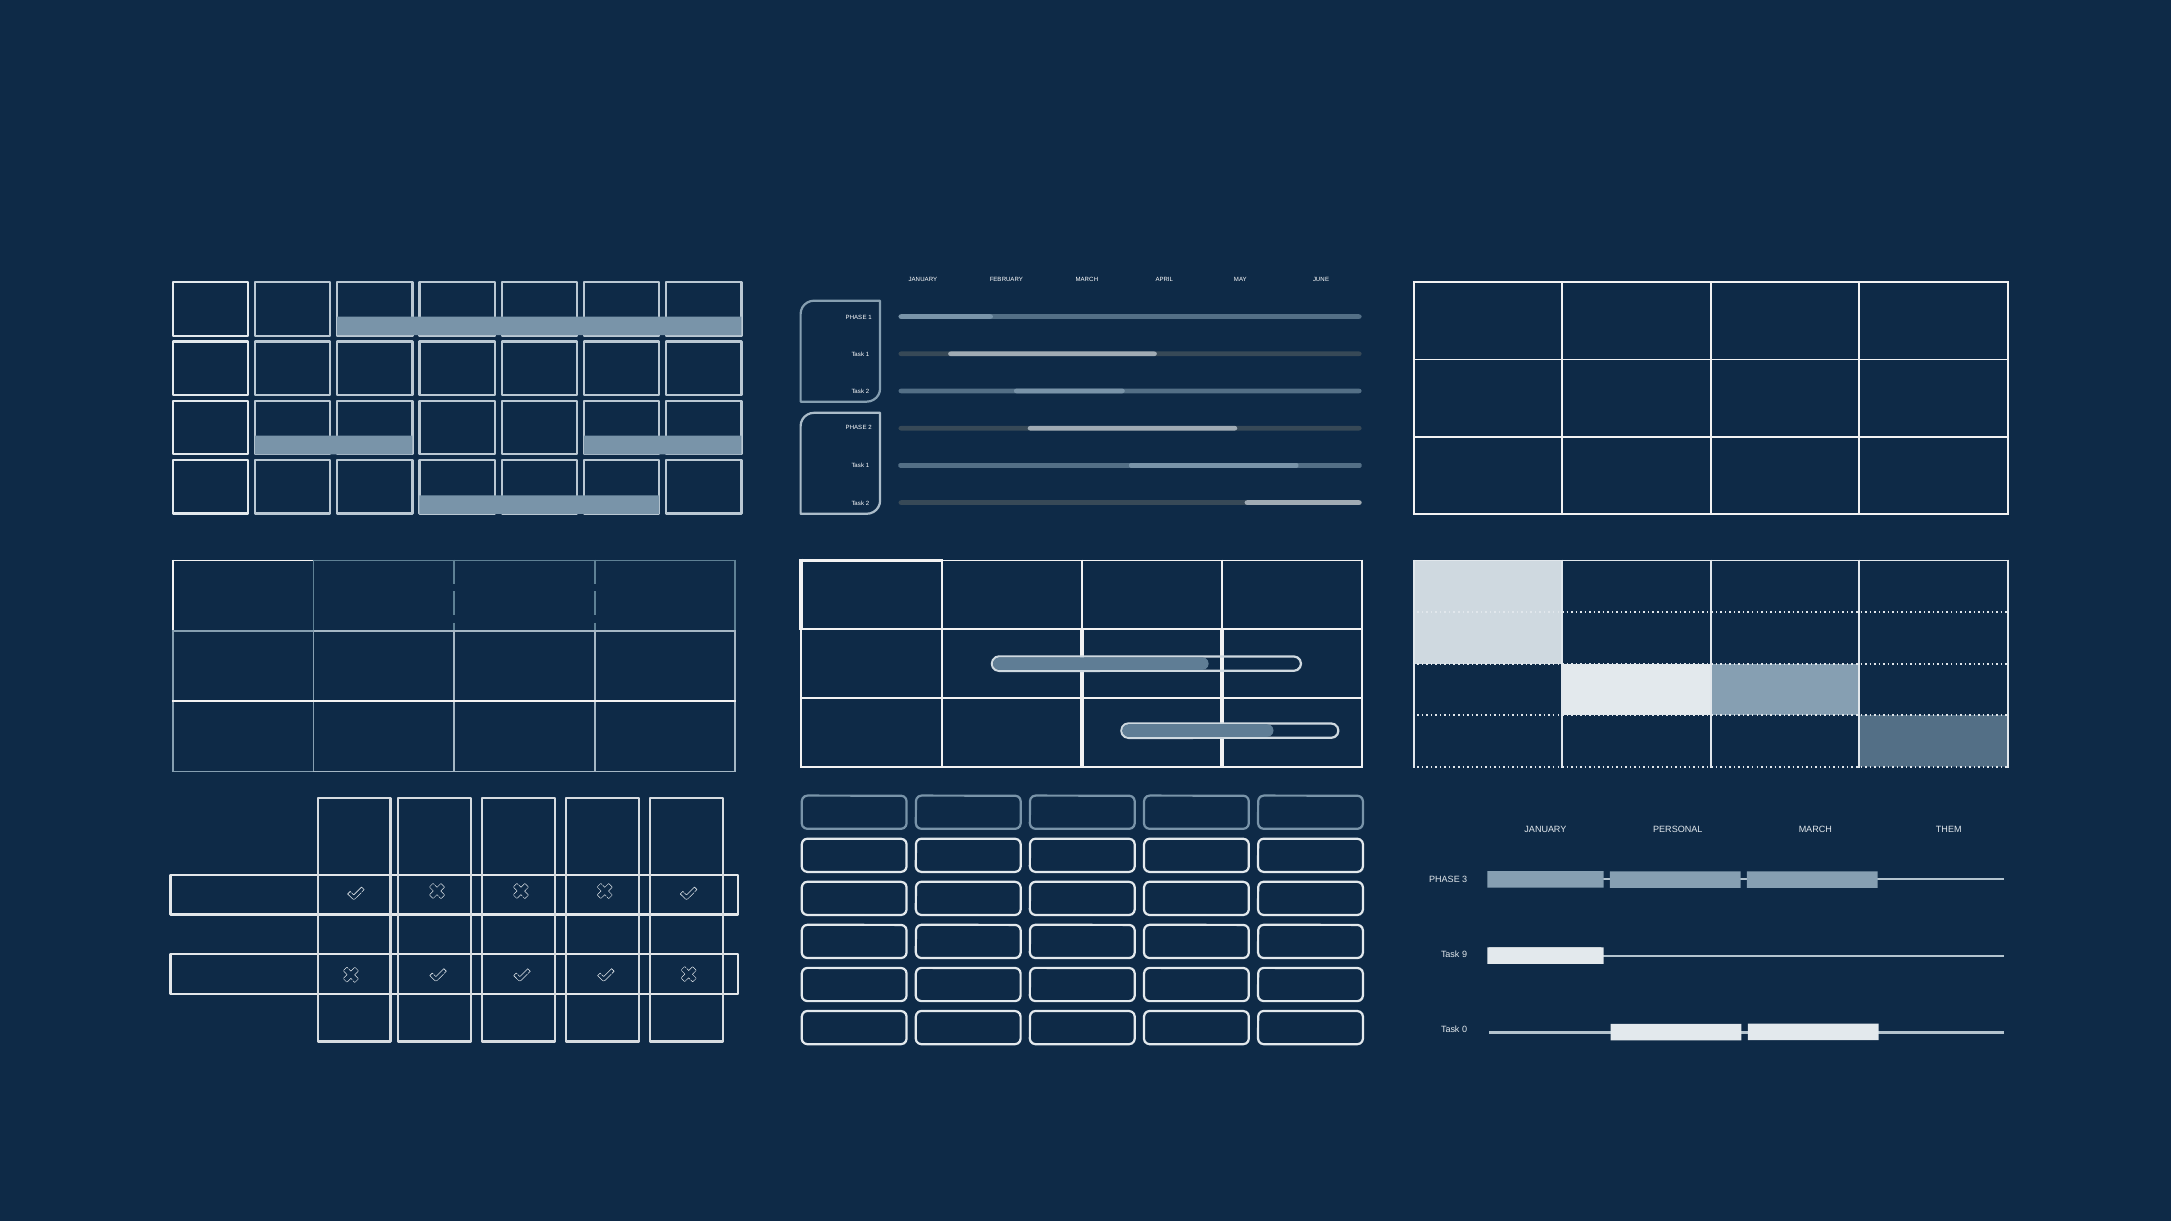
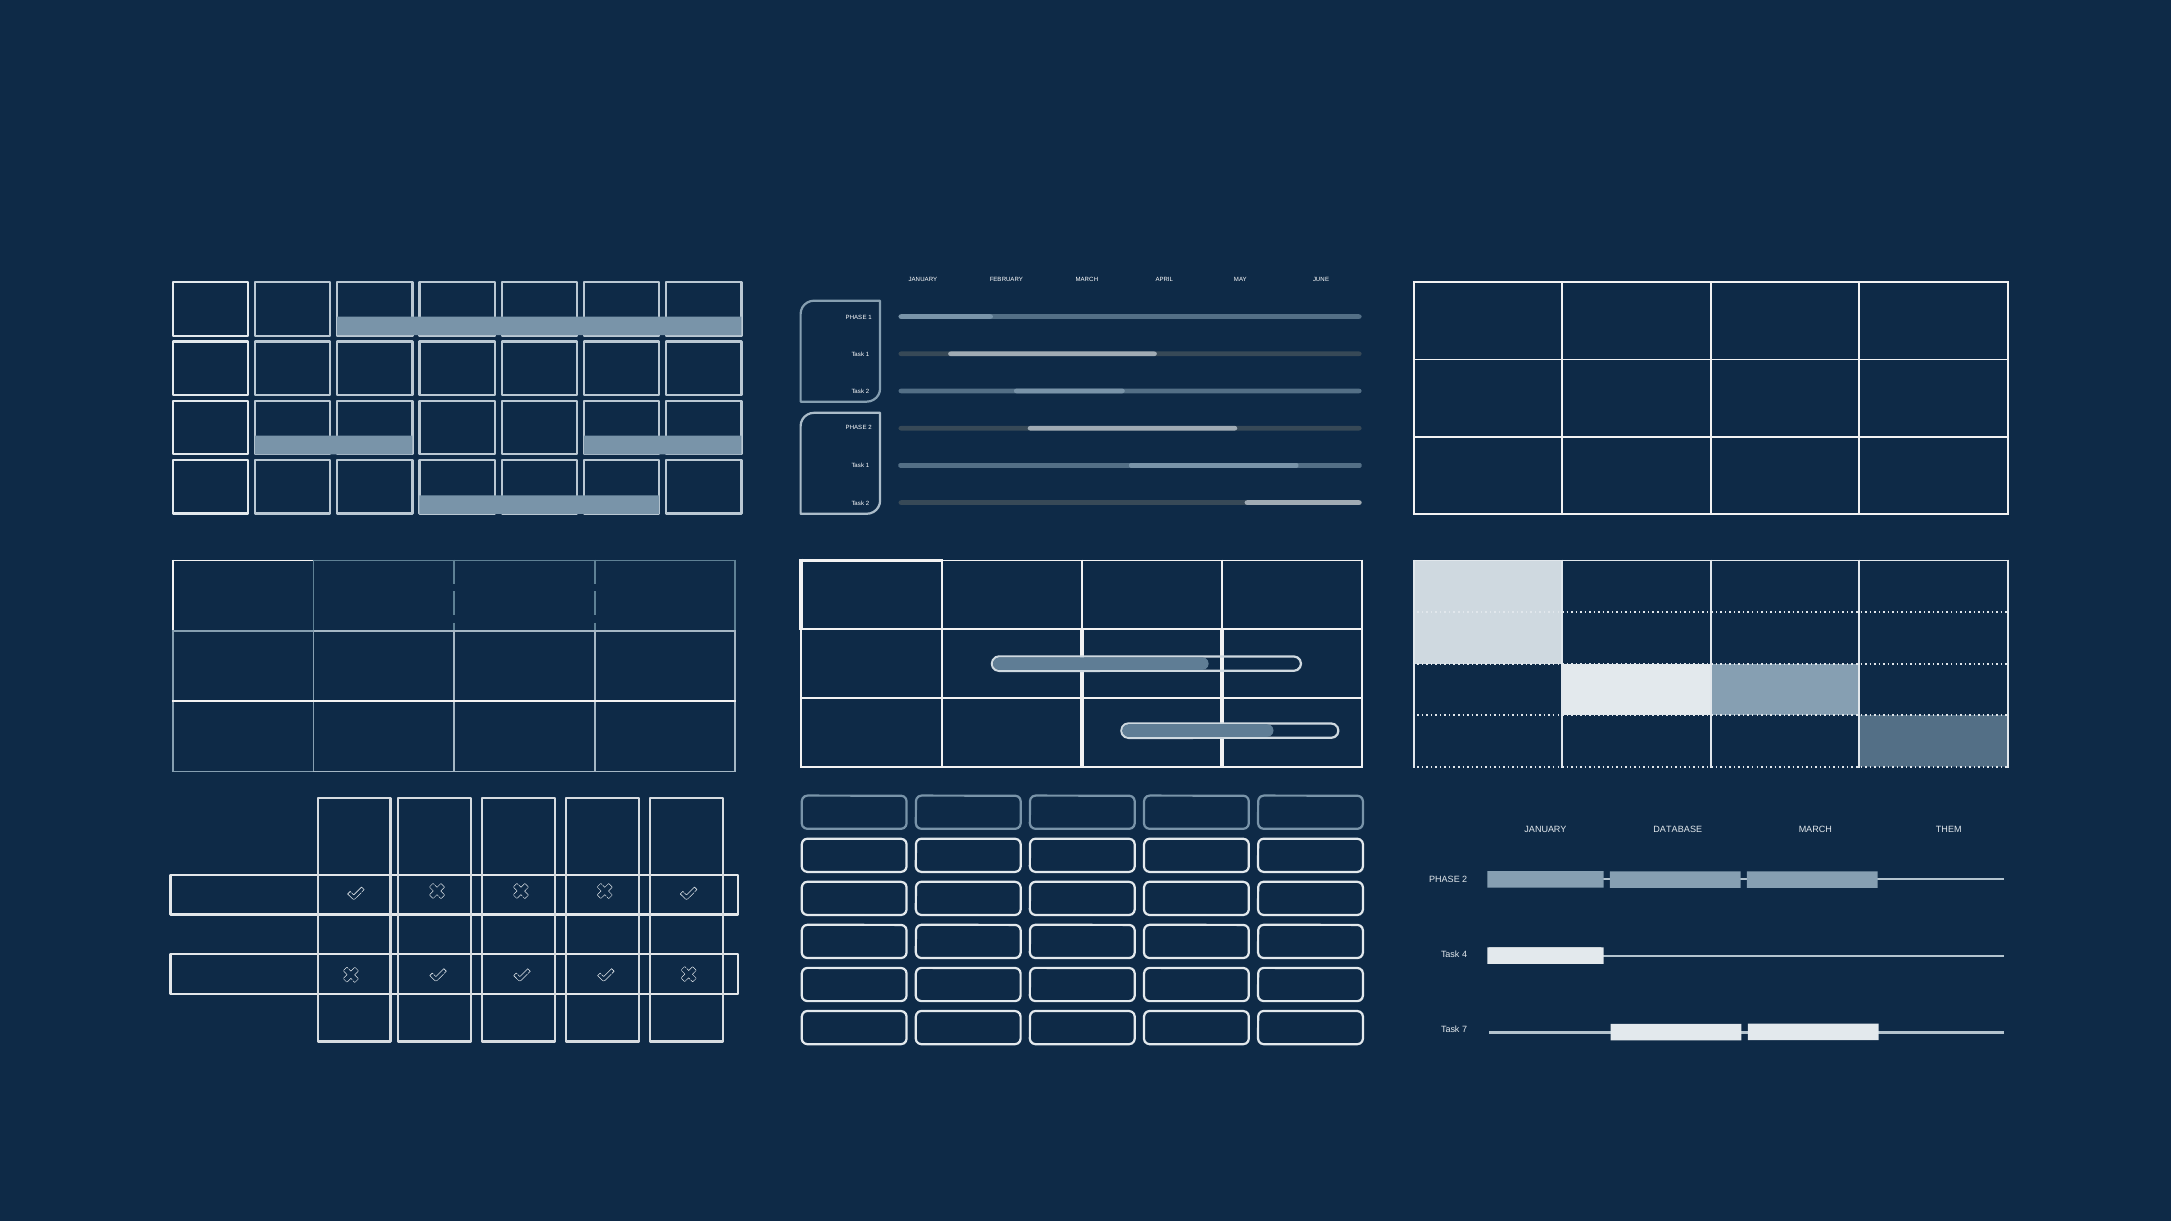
PERSONAL: PERSONAL -> DATABASE
3 at (1465, 880): 3 -> 2
9: 9 -> 4
0: 0 -> 7
